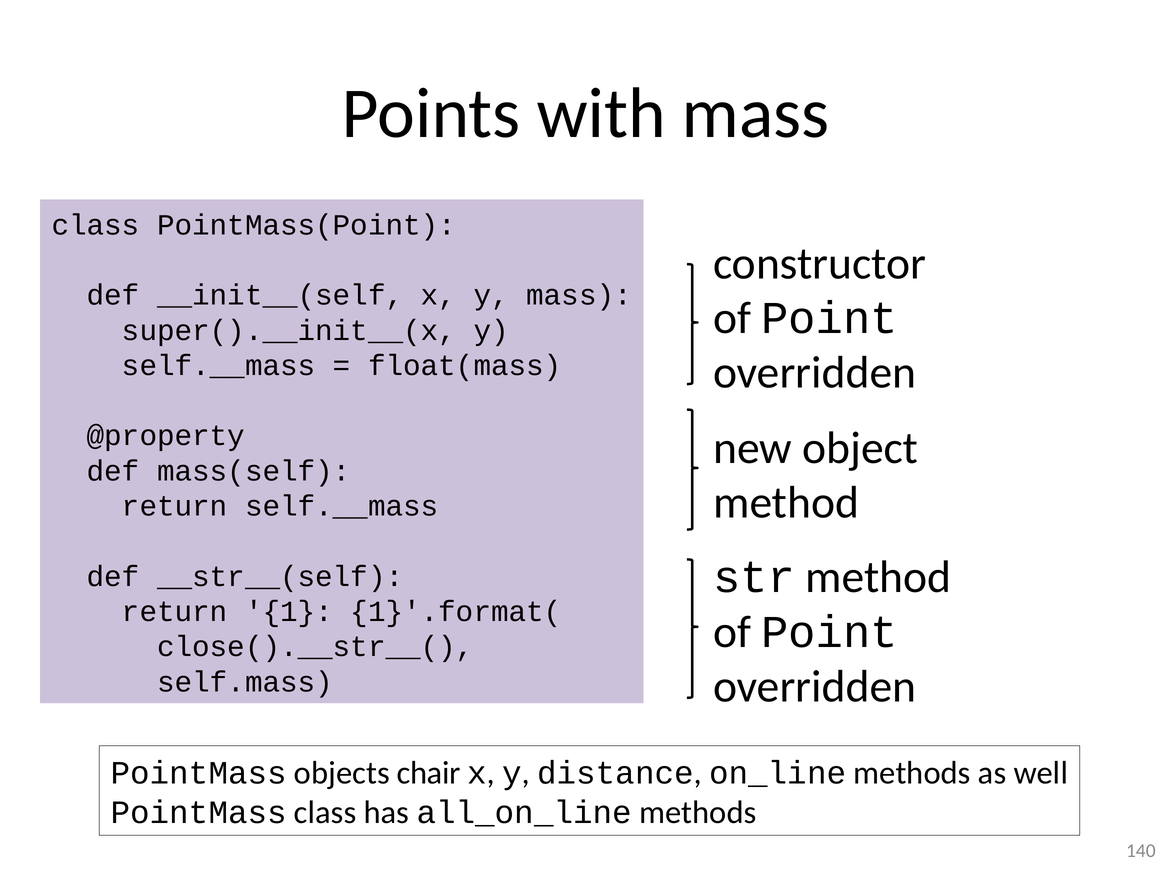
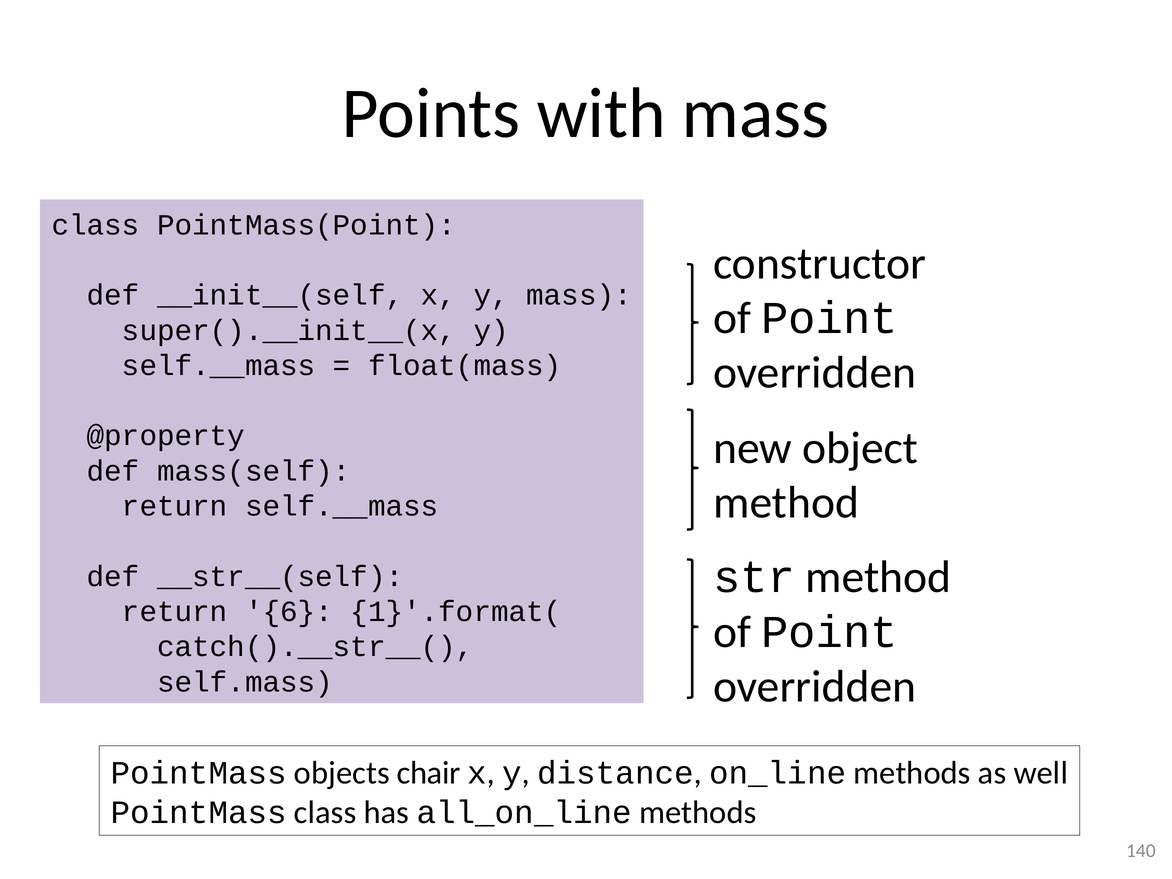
1: 1 -> 6
close().__str__(: close().__str__( -> catch().__str__(
